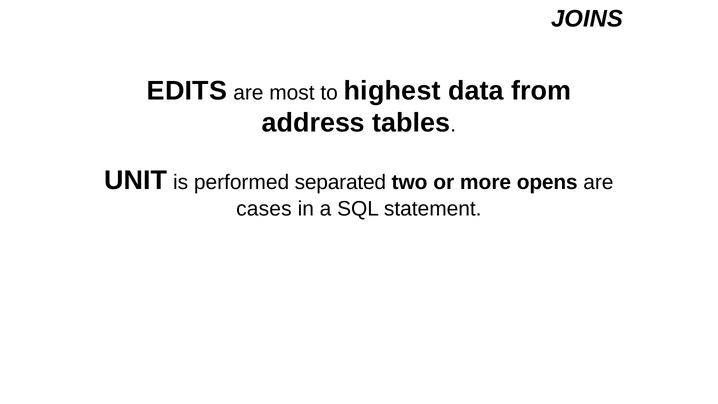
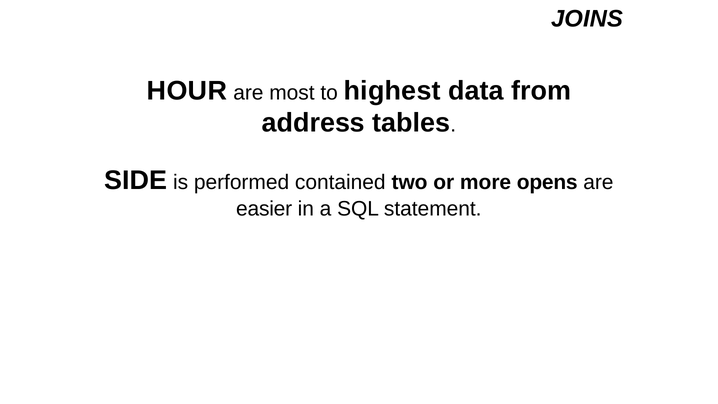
EDITS: EDITS -> HOUR
UNIT: UNIT -> SIDE
separated: separated -> contained
cases: cases -> easier
